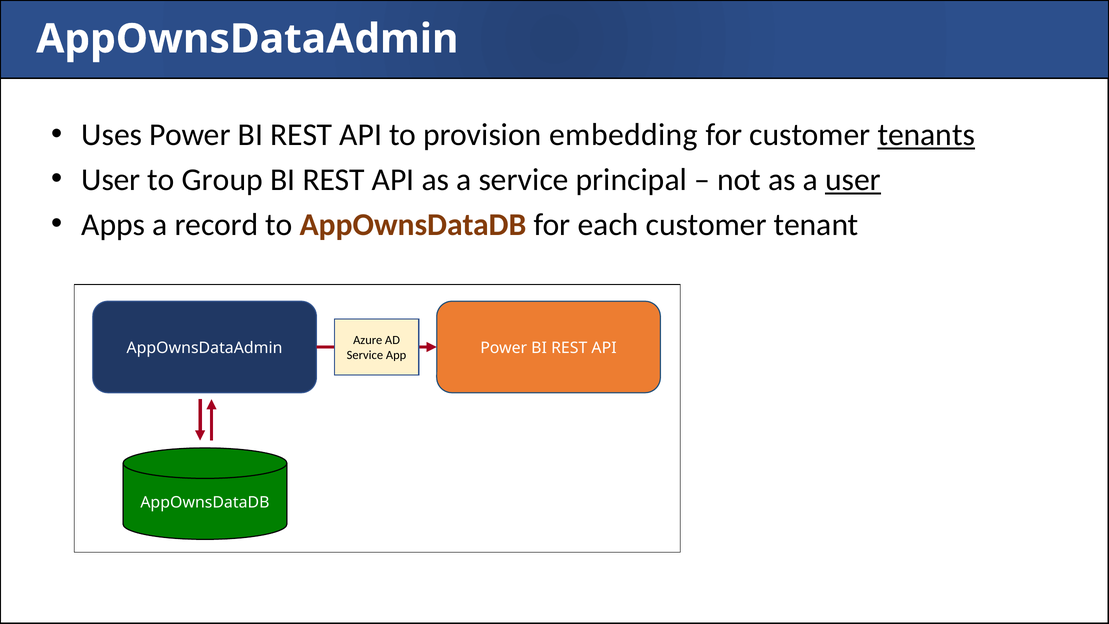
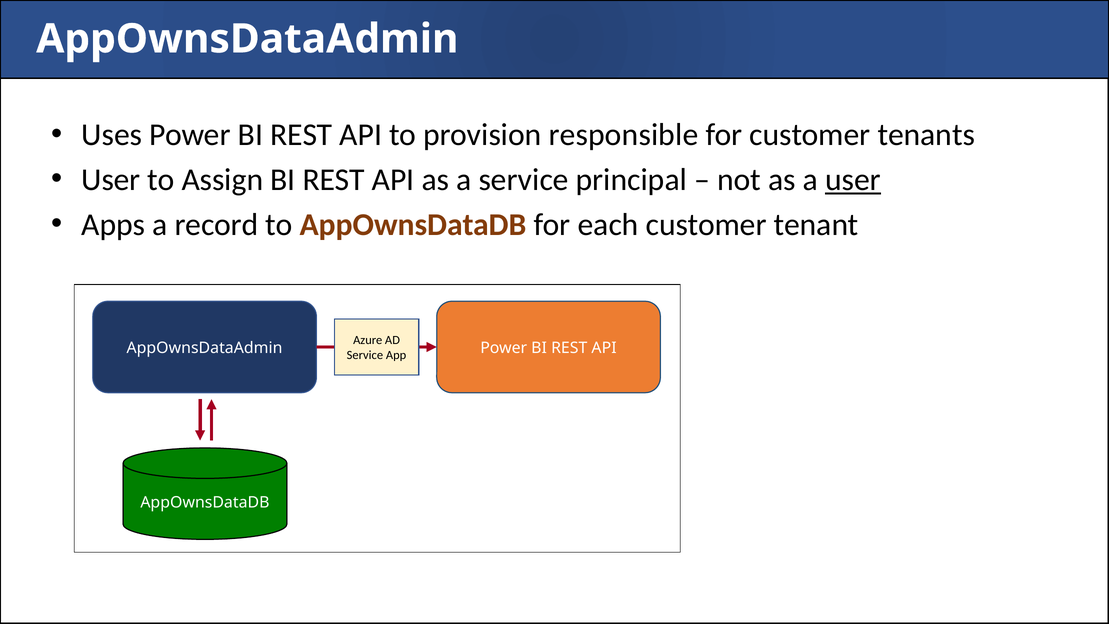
embedding: embedding -> responsible
tenants underline: present -> none
Group: Group -> Assign
